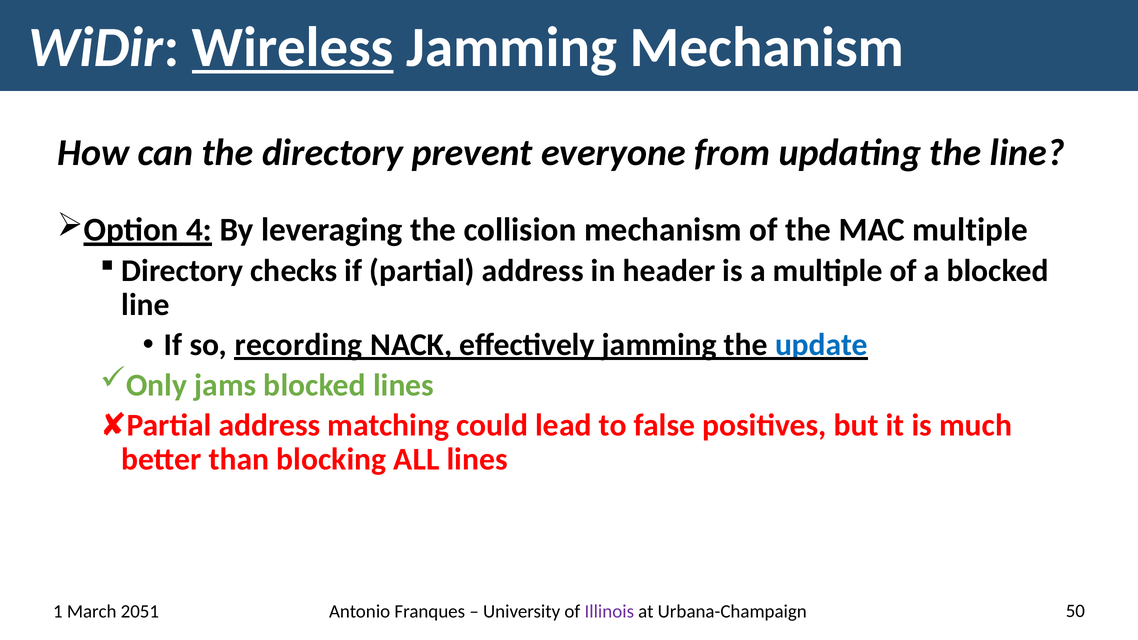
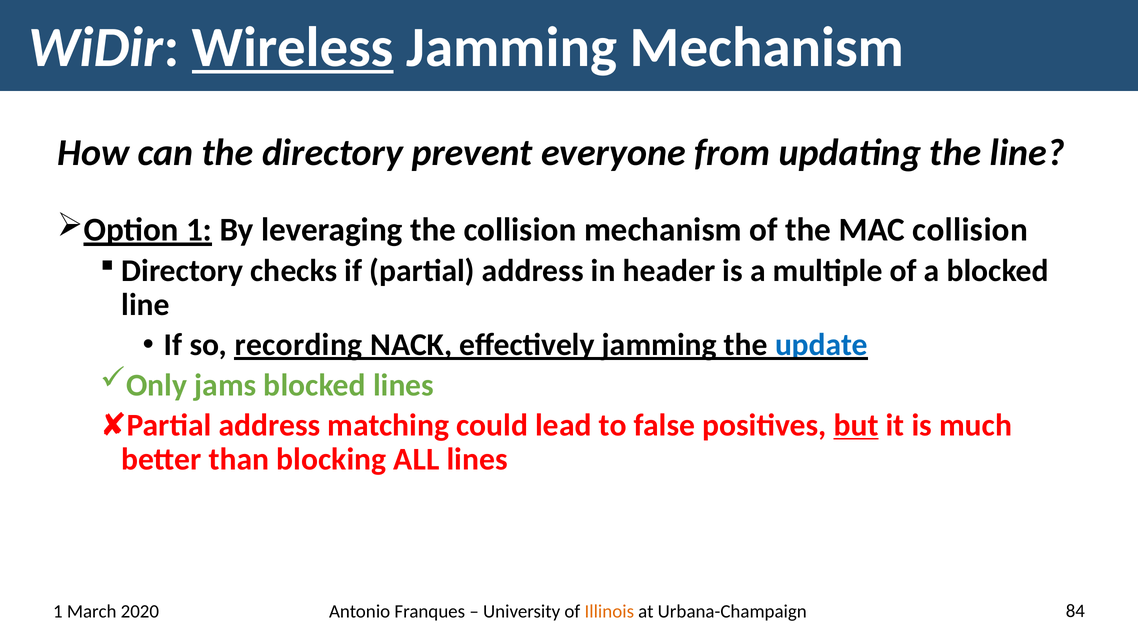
Option 4: 4 -> 1
MAC multiple: multiple -> collision
but underline: none -> present
2051: 2051 -> 2020
Illinois colour: purple -> orange
50: 50 -> 84
